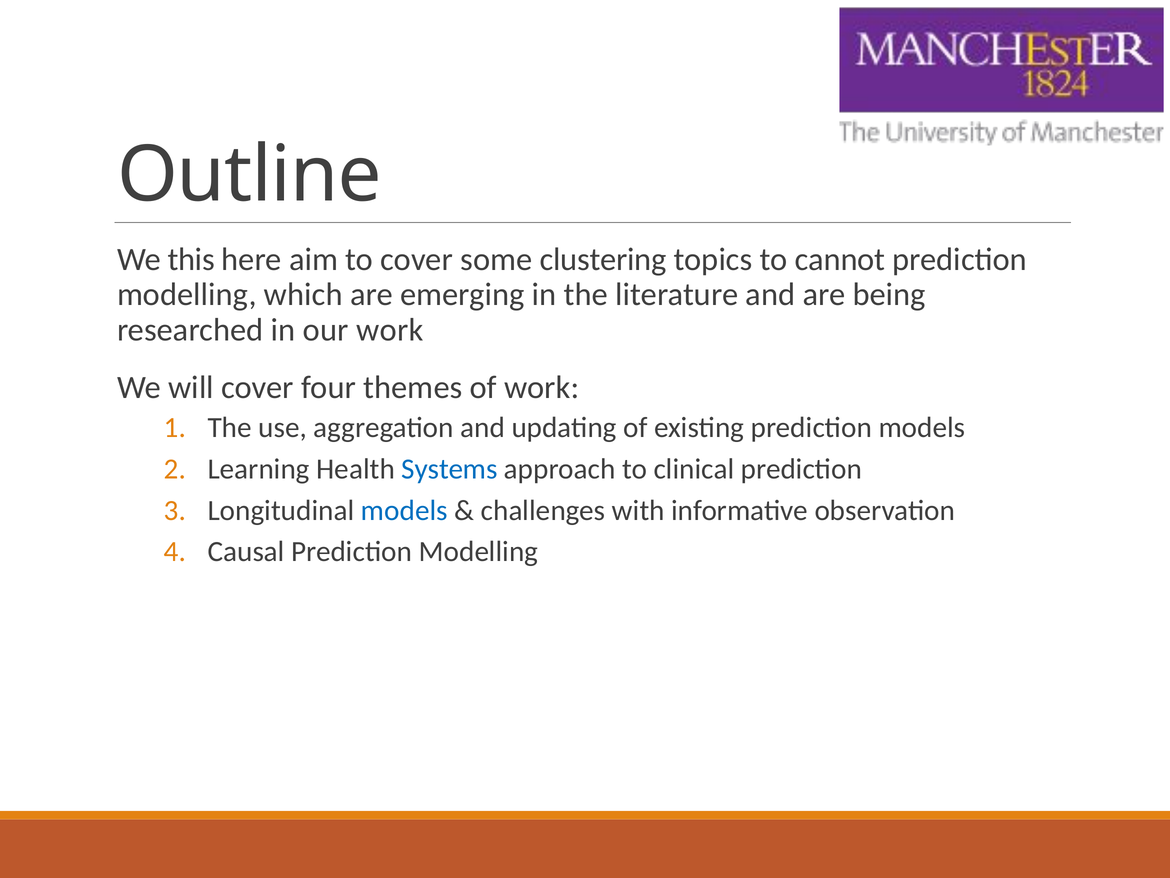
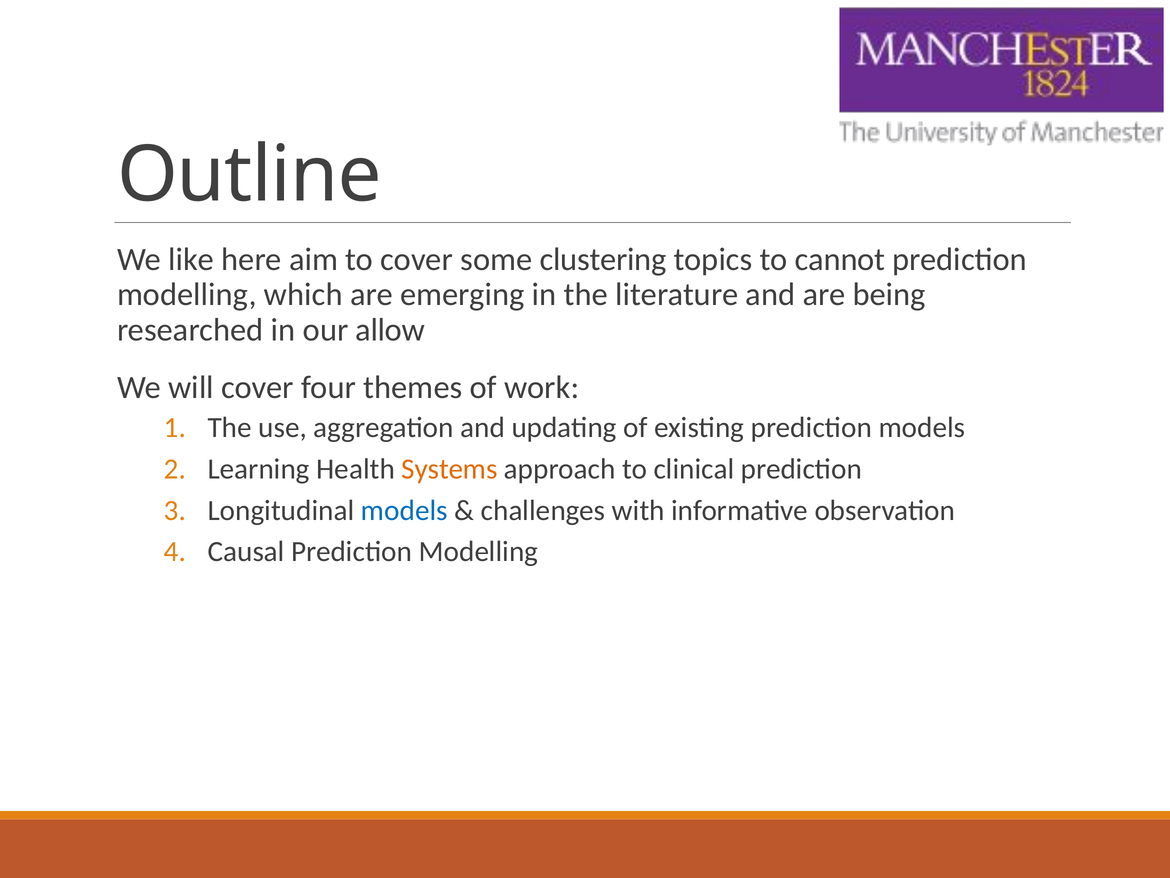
this: this -> like
our work: work -> allow
Systems colour: blue -> orange
